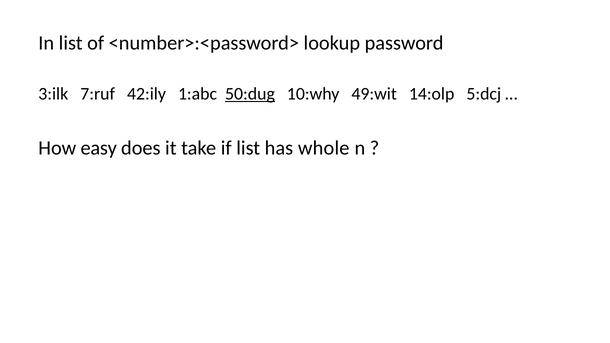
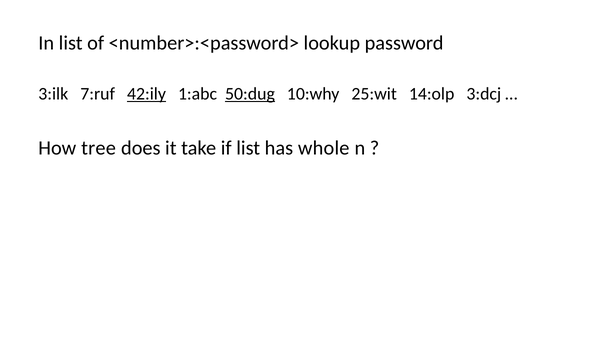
42:ily underline: none -> present
49:wit: 49:wit -> 25:wit
5:dcj: 5:dcj -> 3:dcj
easy: easy -> tree
